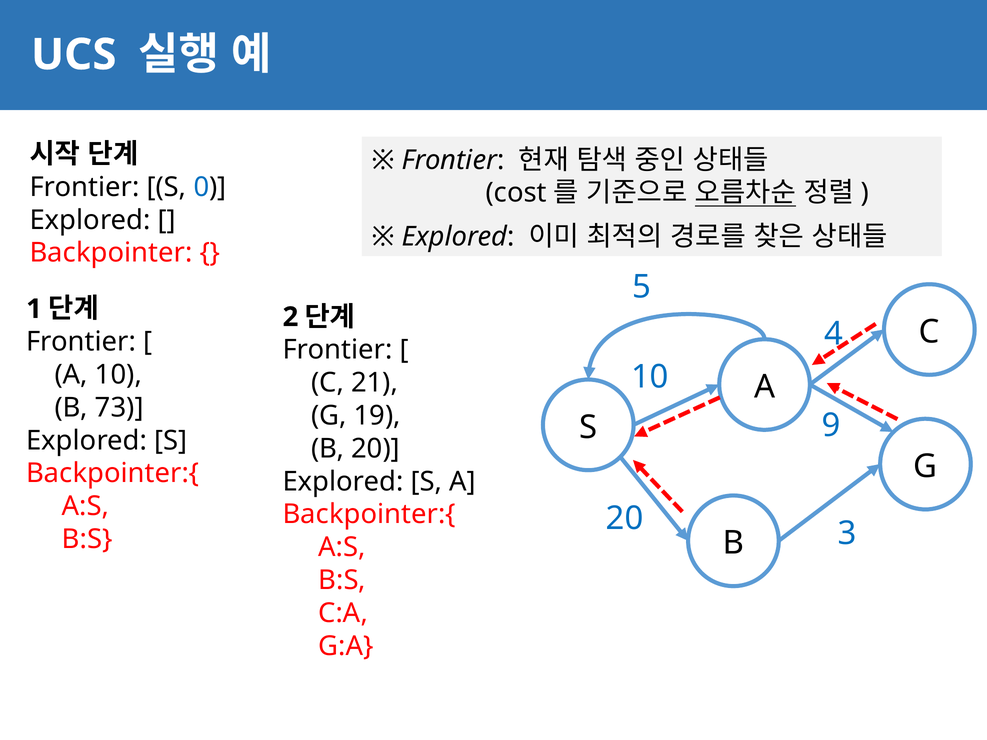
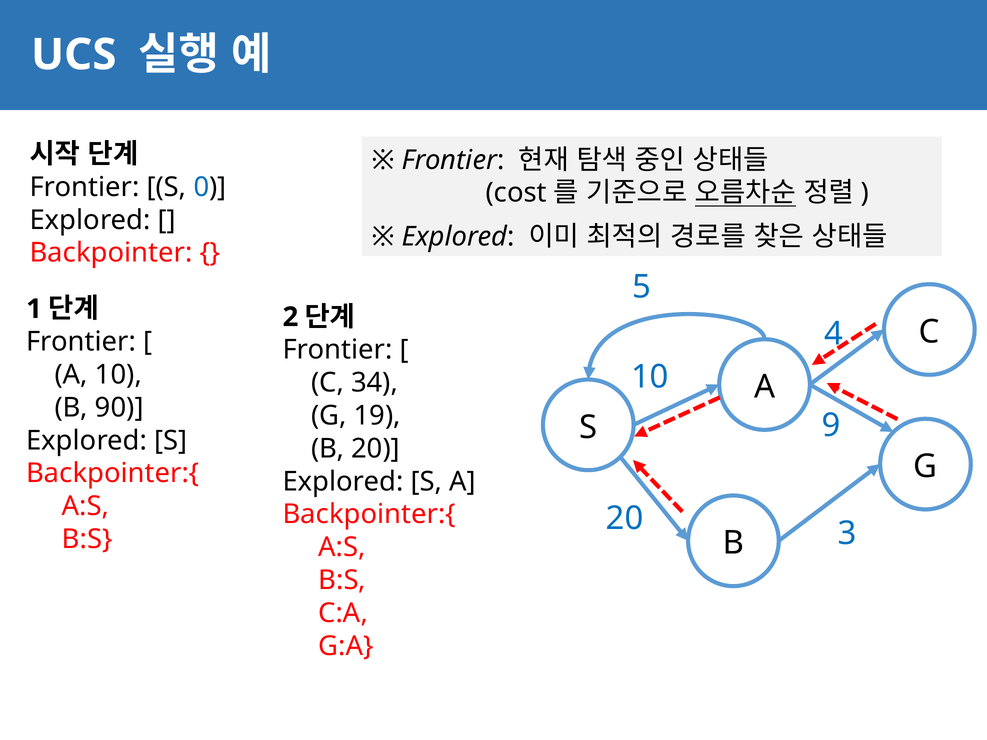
21: 21 -> 34
73: 73 -> 90
